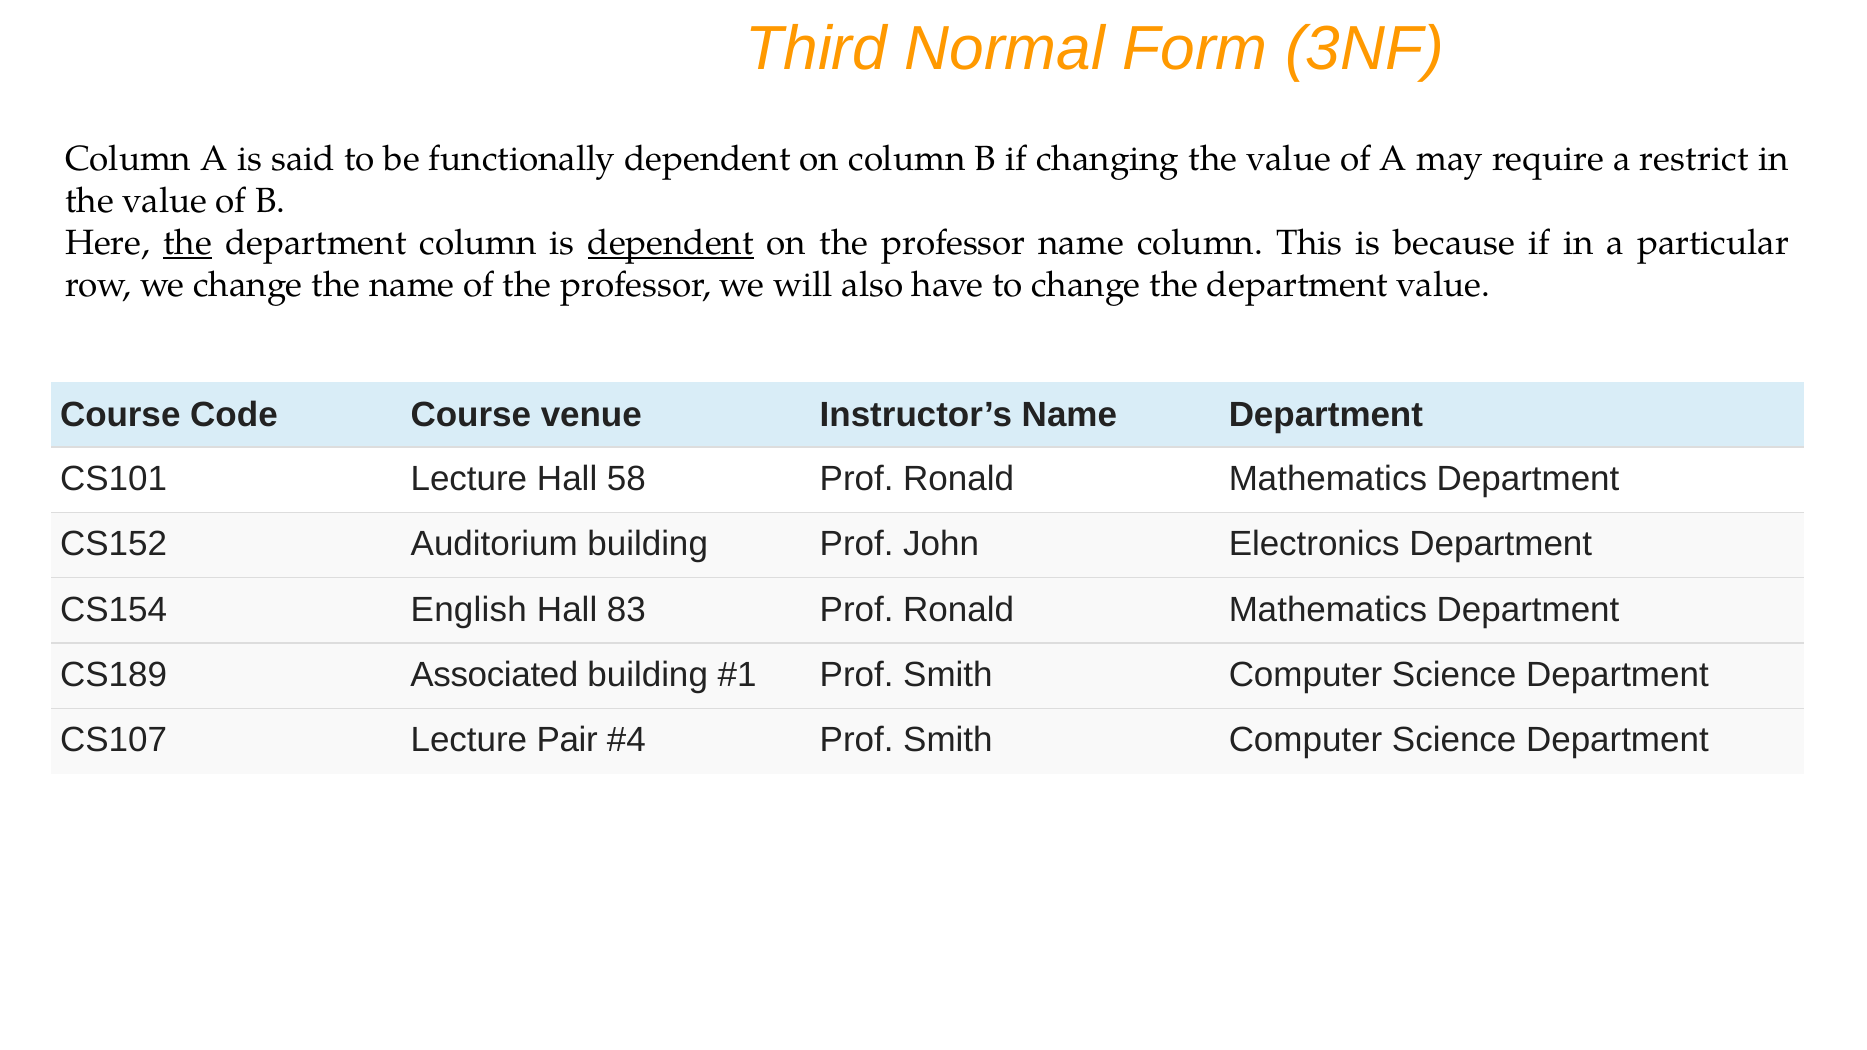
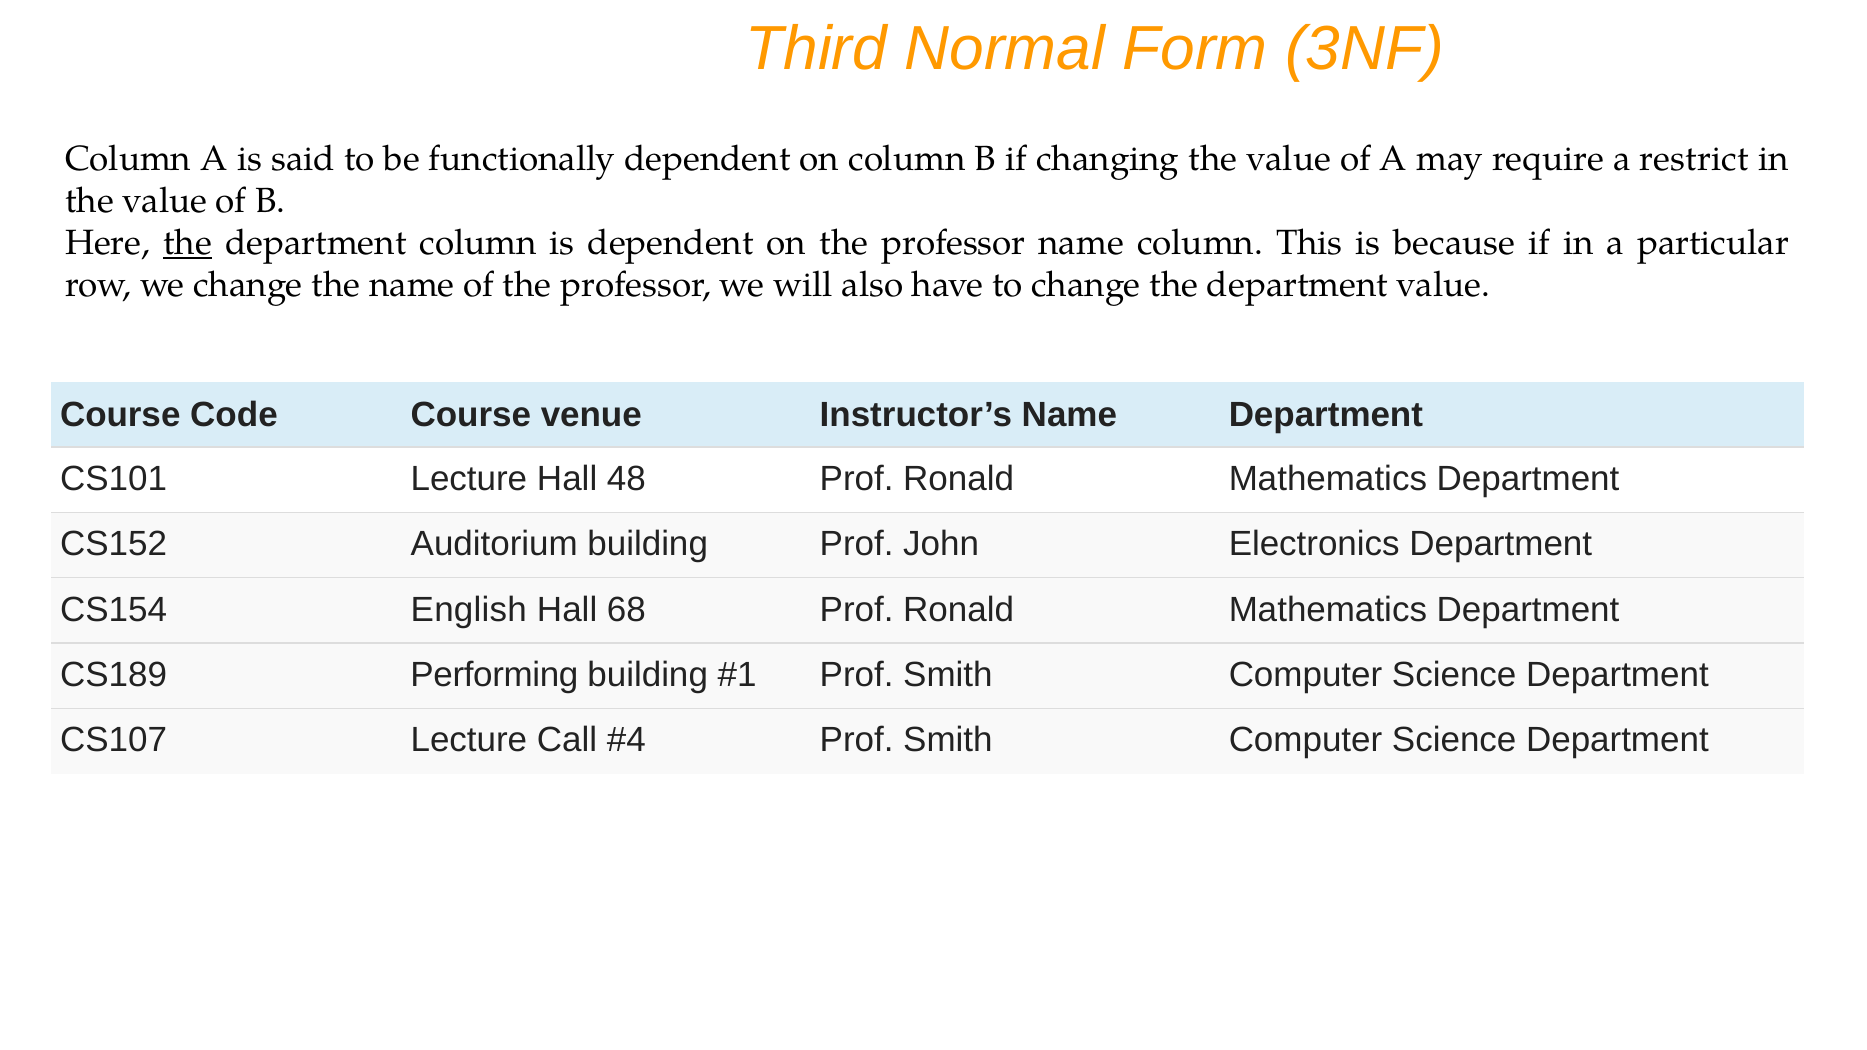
dependent at (671, 243) underline: present -> none
58: 58 -> 48
83: 83 -> 68
Associated: Associated -> Performing
Pair: Pair -> Call
